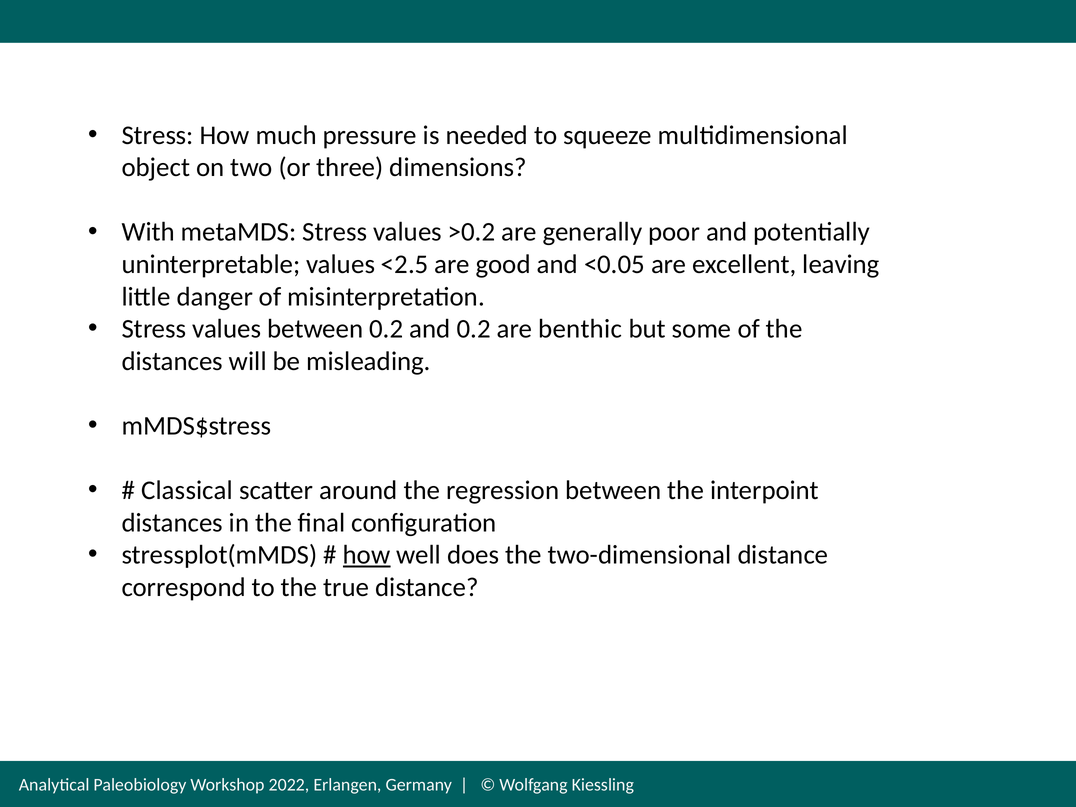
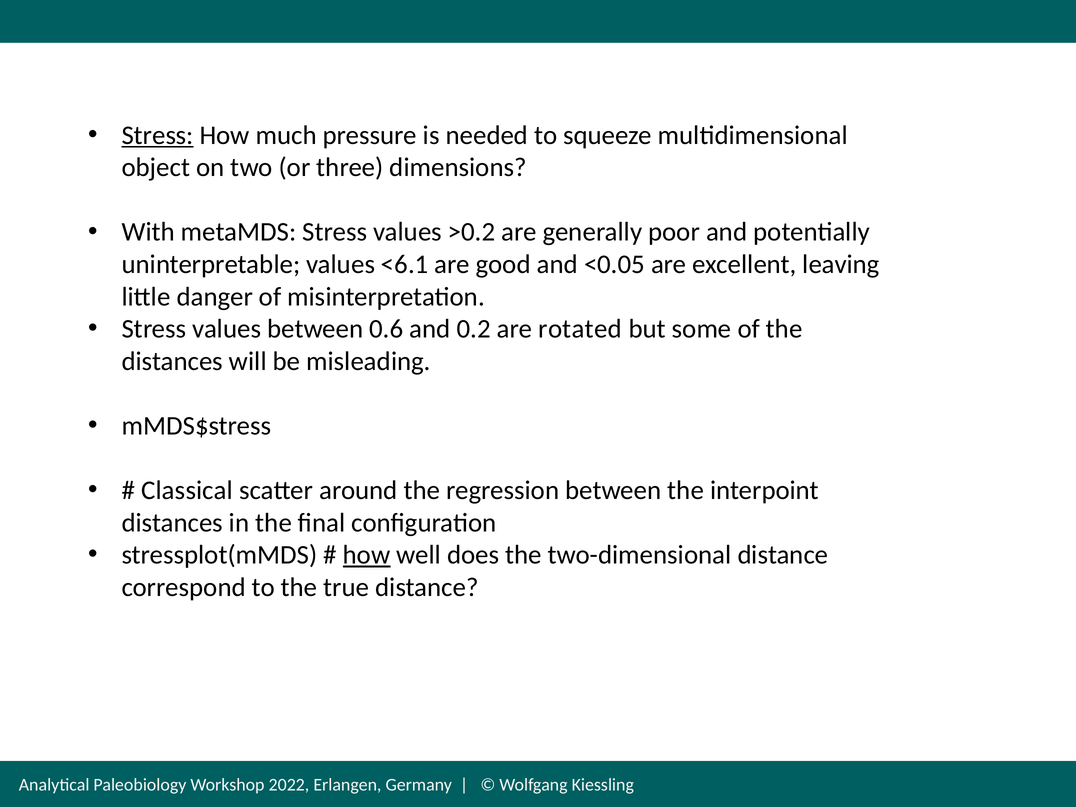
Stress at (158, 135) underline: none -> present
<2.5: <2.5 -> <6.1
between 0.2: 0.2 -> 0.6
benthic: benthic -> rotated
